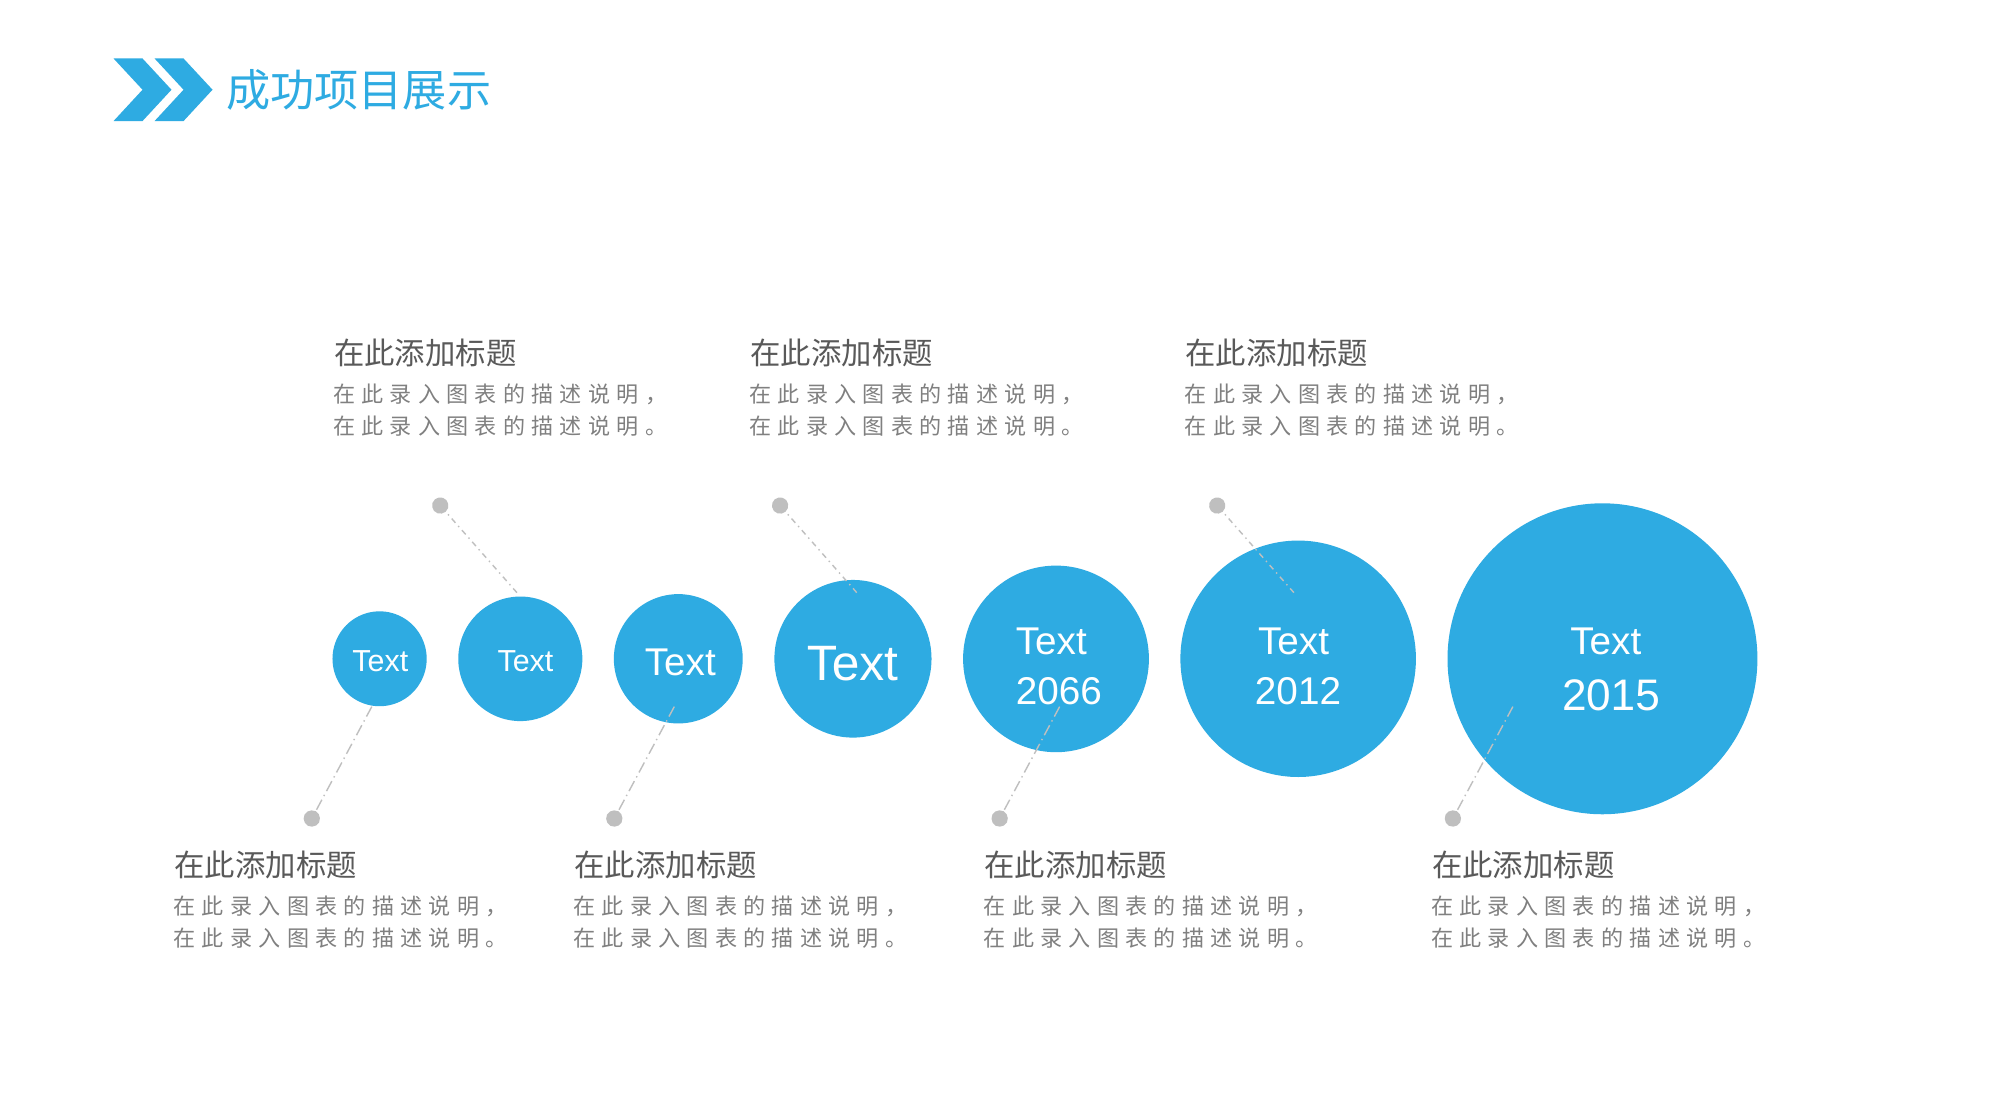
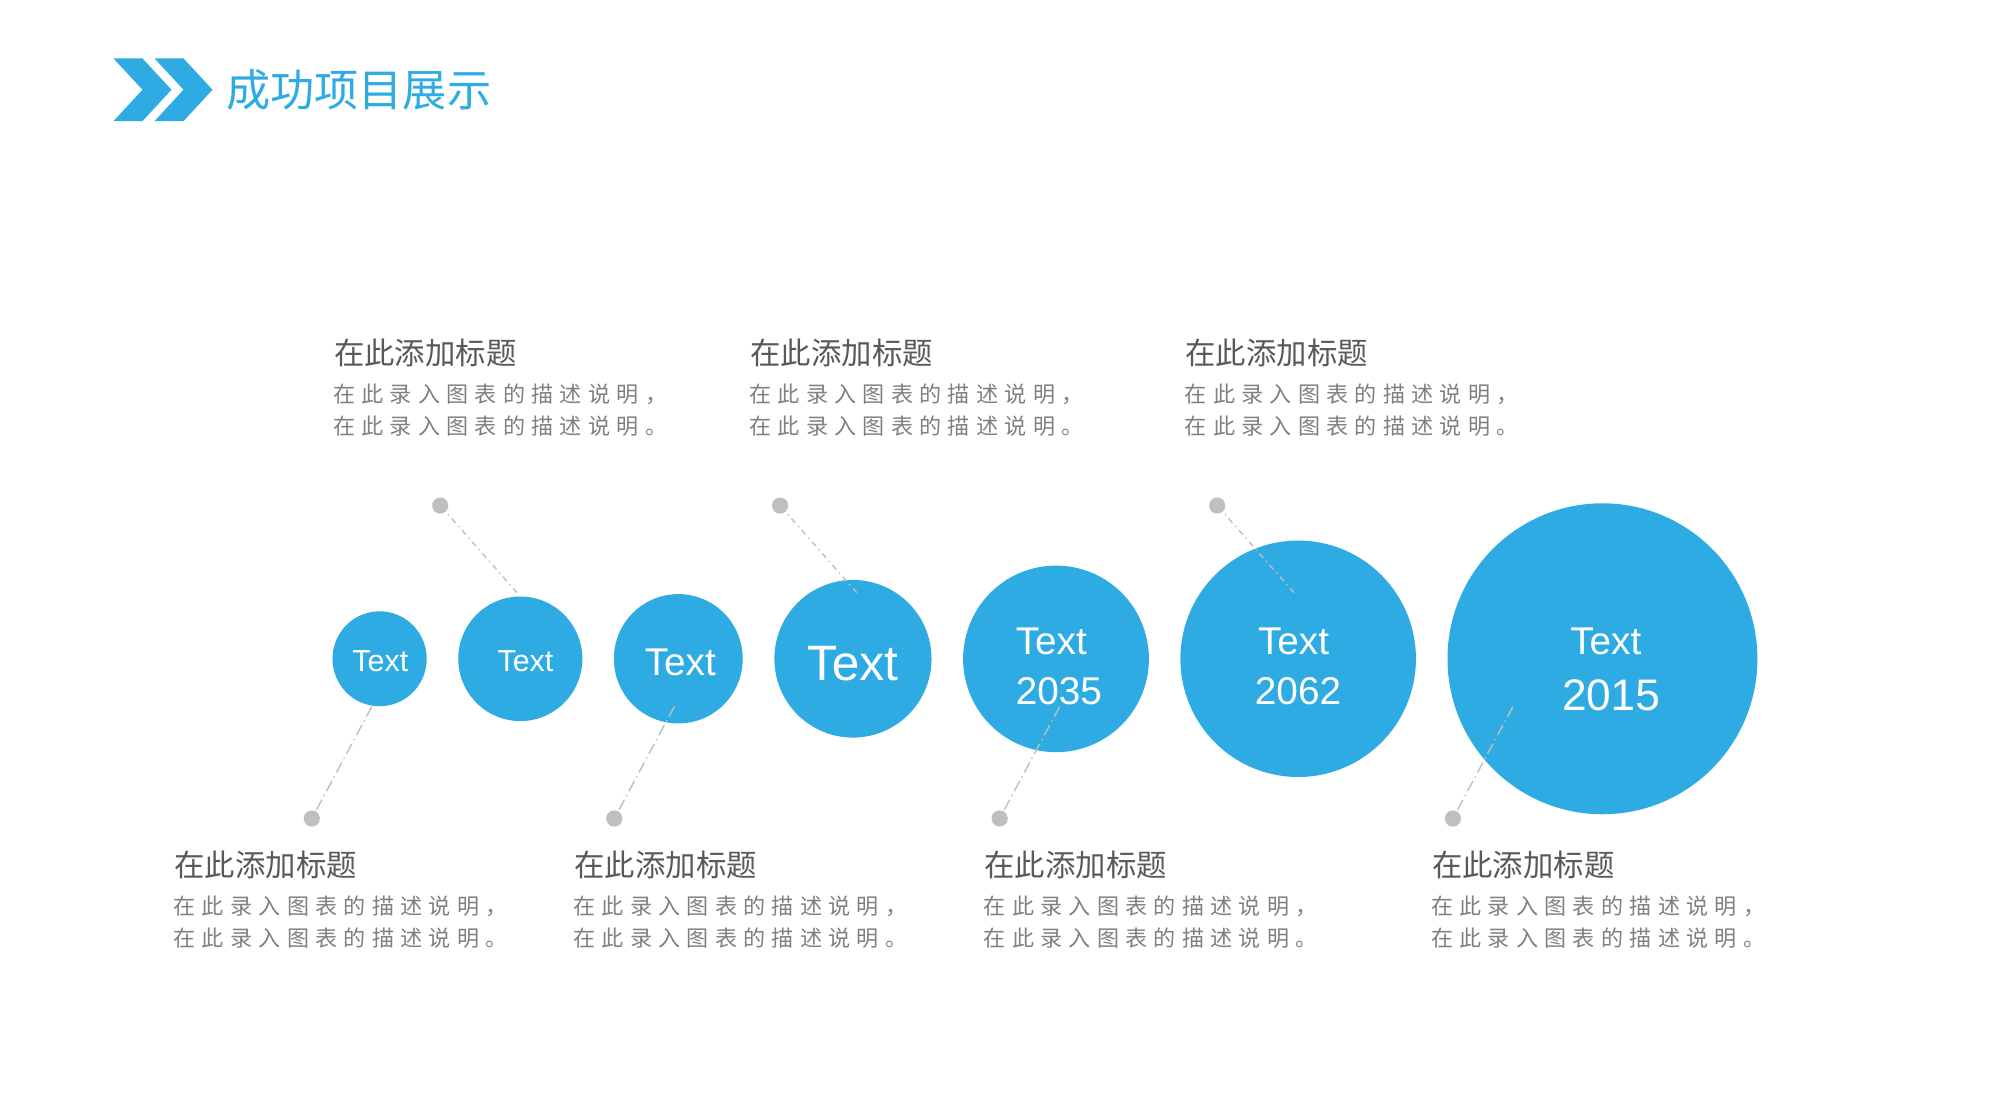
2066: 2066 -> 2035
2012: 2012 -> 2062
